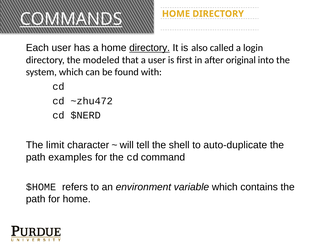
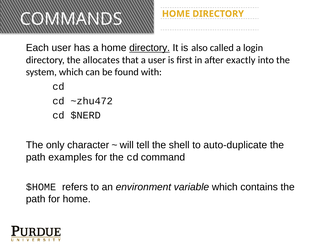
COMMANDS underline: present -> none
modeled: modeled -> allocates
original: original -> exactly
limit: limit -> only
